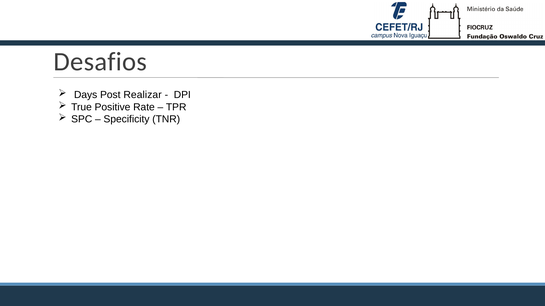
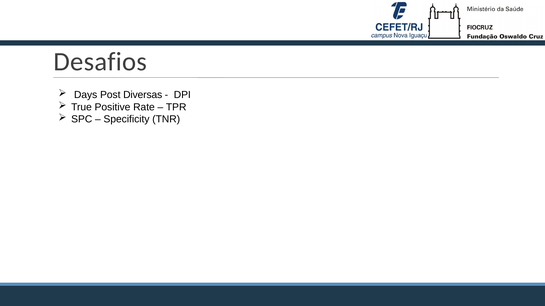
Realizar: Realizar -> Diversas
